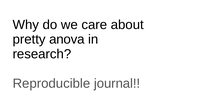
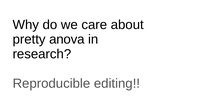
journal: journal -> editing
